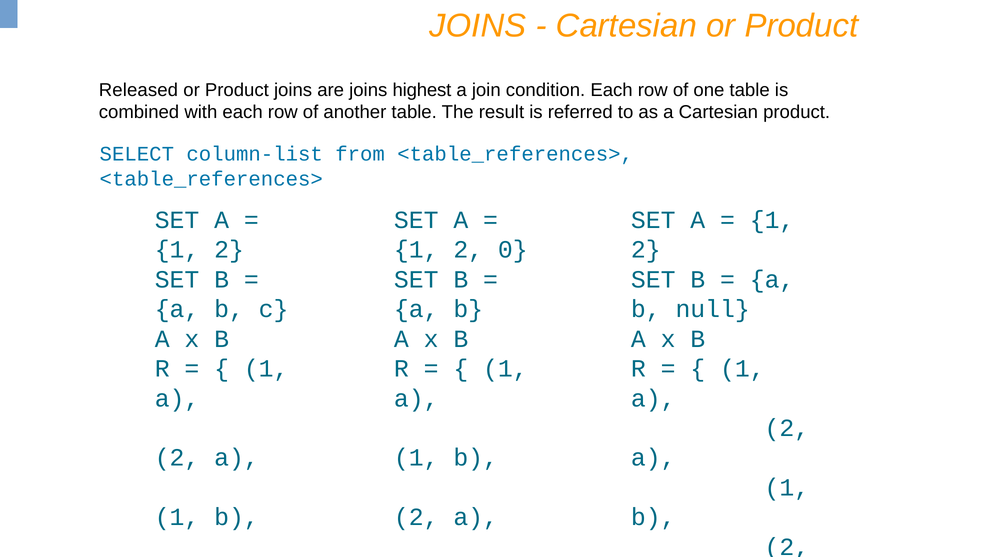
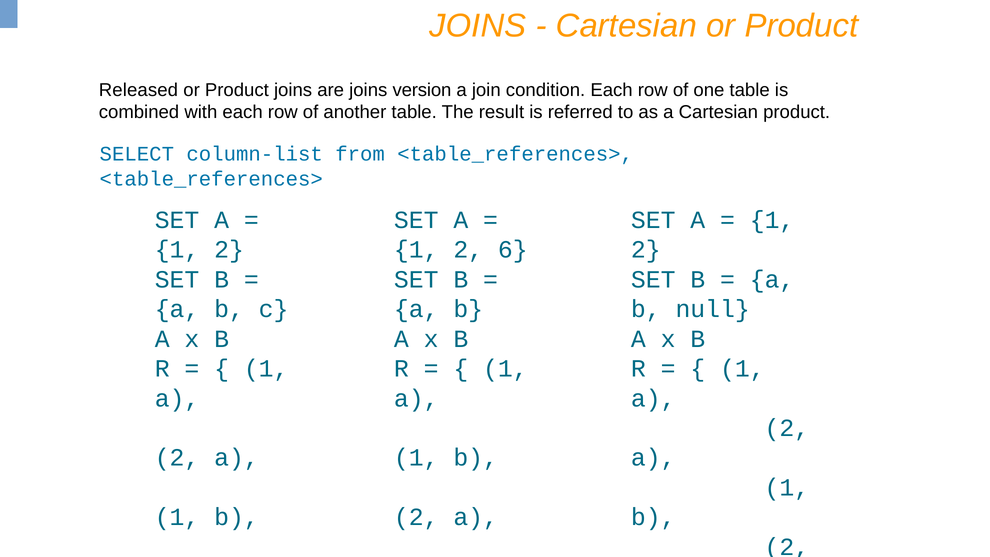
highest: highest -> version
0: 0 -> 6
